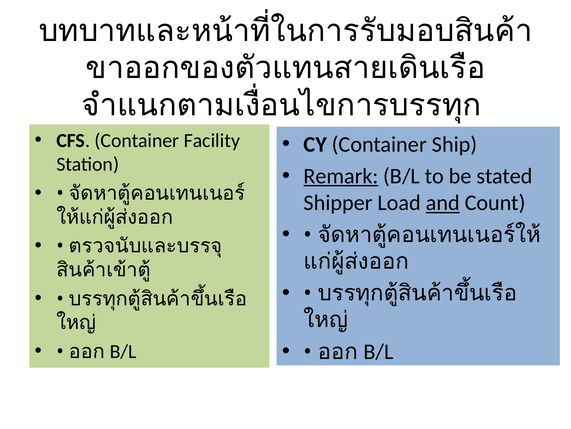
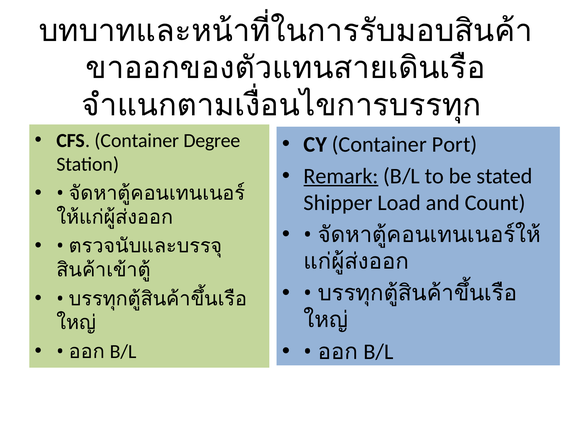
Facility: Facility -> Degree
Ship: Ship -> Port
and underline: present -> none
